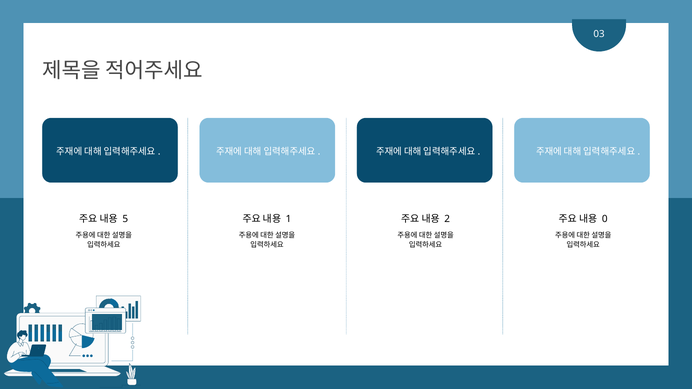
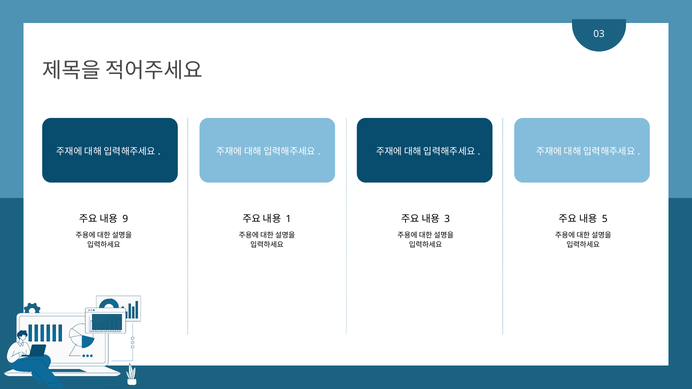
5: 5 -> 9
2: 2 -> 3
0: 0 -> 5
